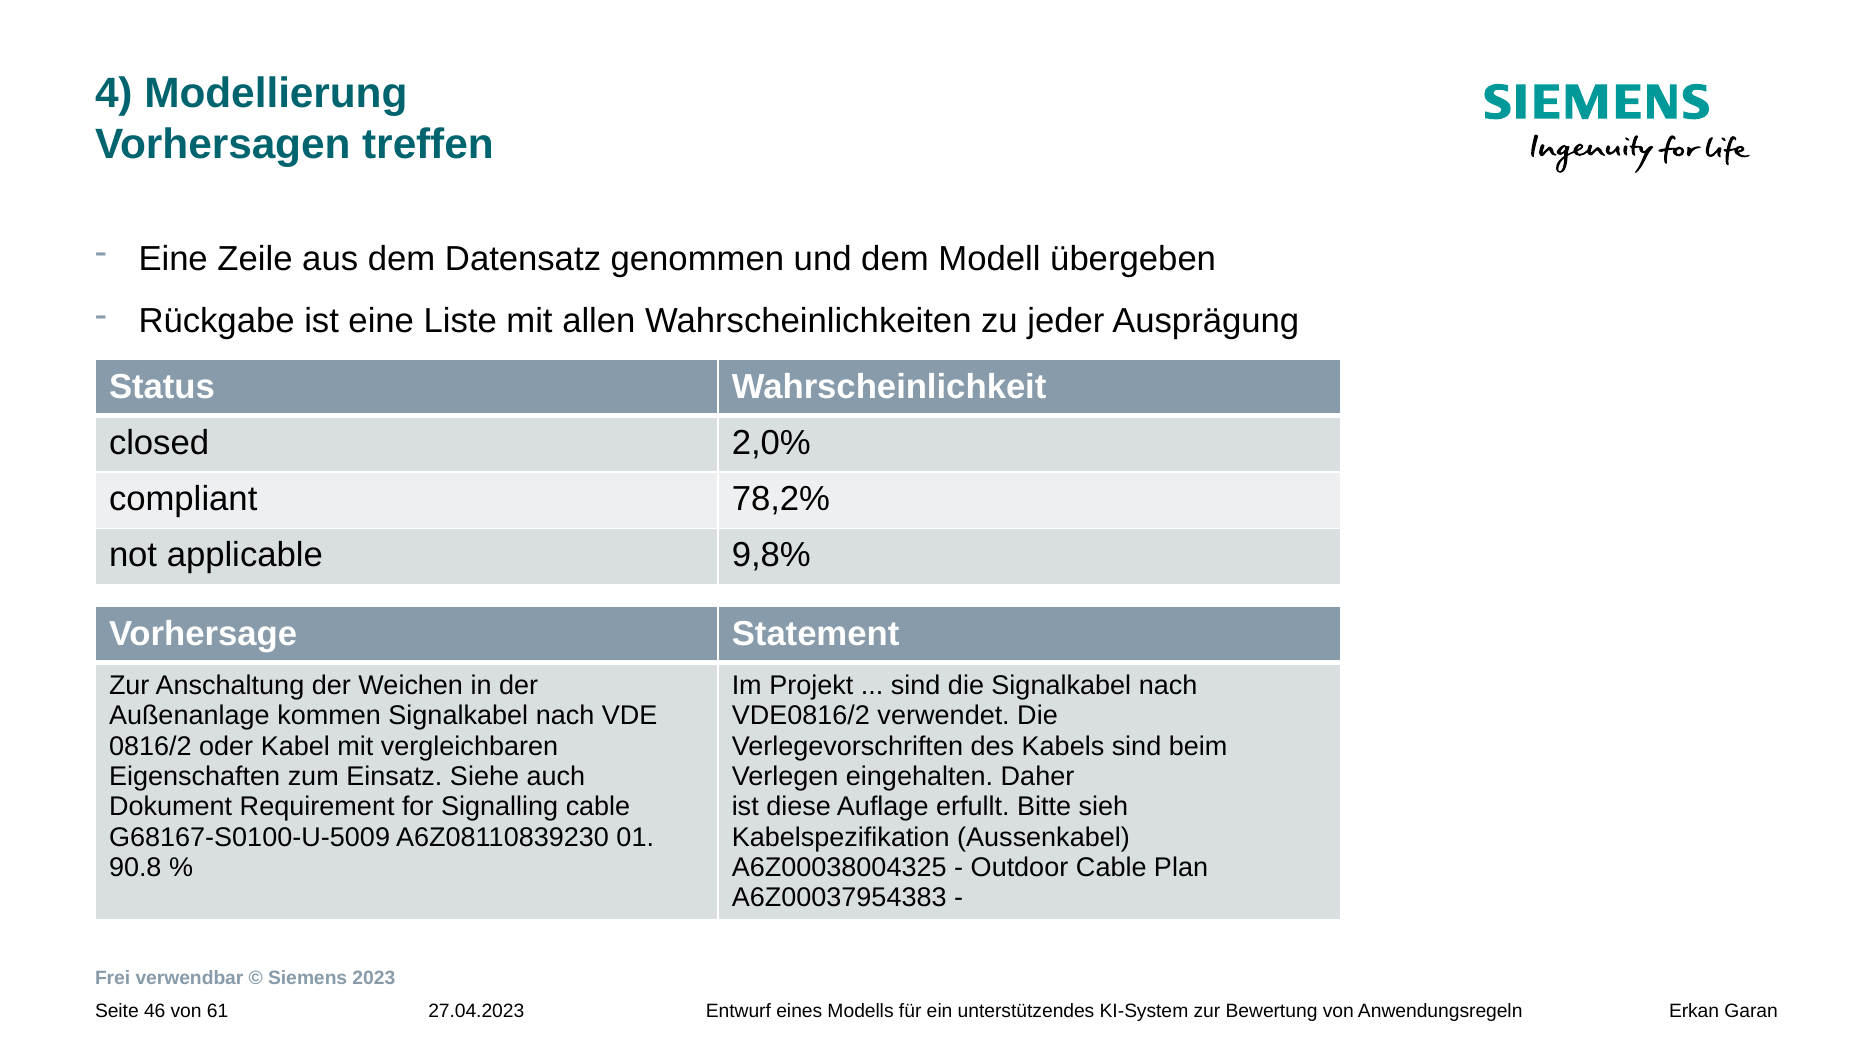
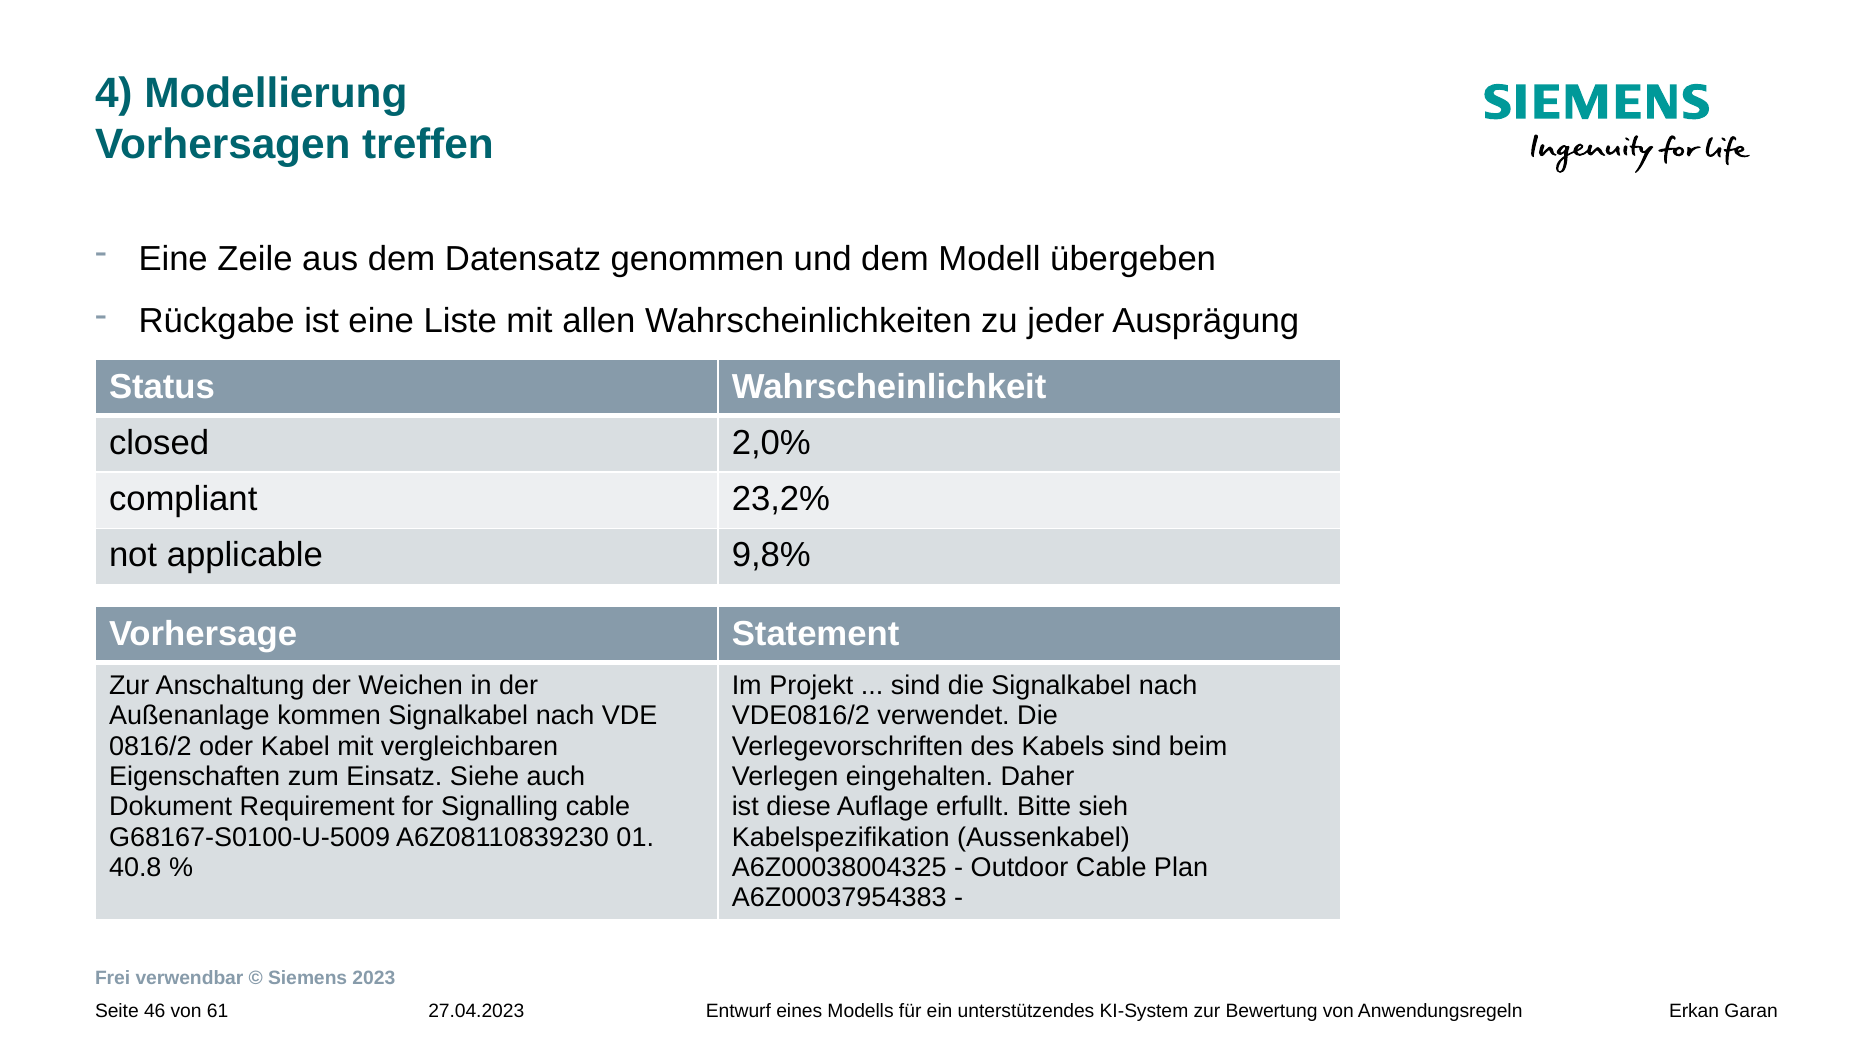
78,2%: 78,2% -> 23,2%
90.8: 90.8 -> 40.8
